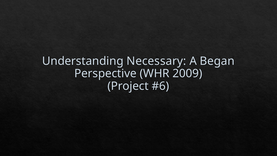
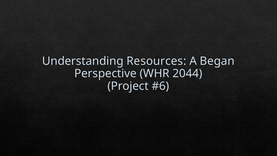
Necessary: Necessary -> Resources
2009: 2009 -> 2044
